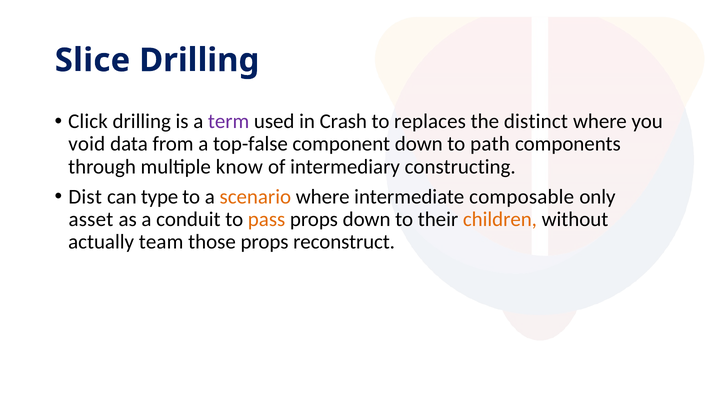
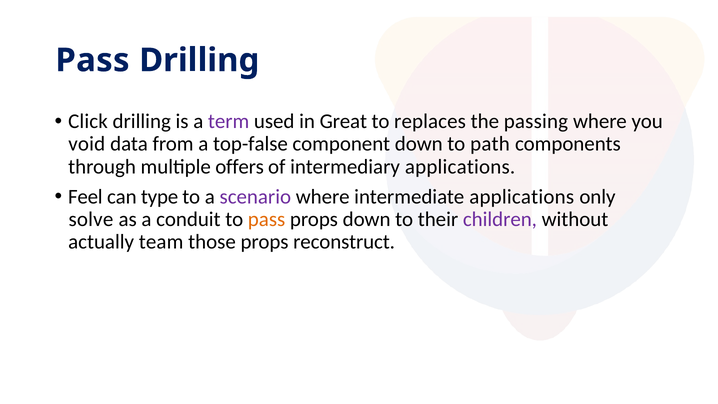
Slice at (92, 60): Slice -> Pass
Crash: Crash -> Great
distinct: distinct -> passing
know: know -> offers
intermediary constructing: constructing -> applications
Dist: Dist -> Feel
scenario colour: orange -> purple
intermediate composable: composable -> applications
asset: asset -> solve
children colour: orange -> purple
